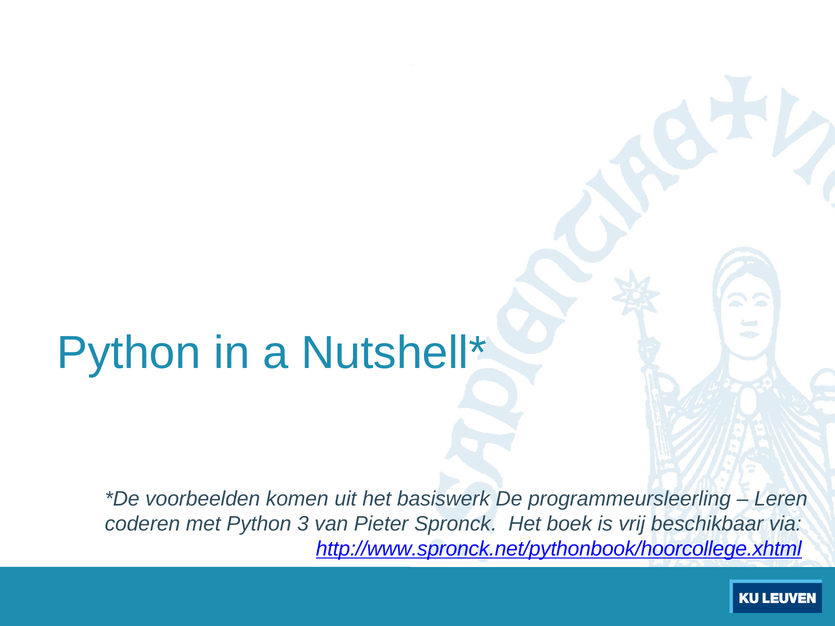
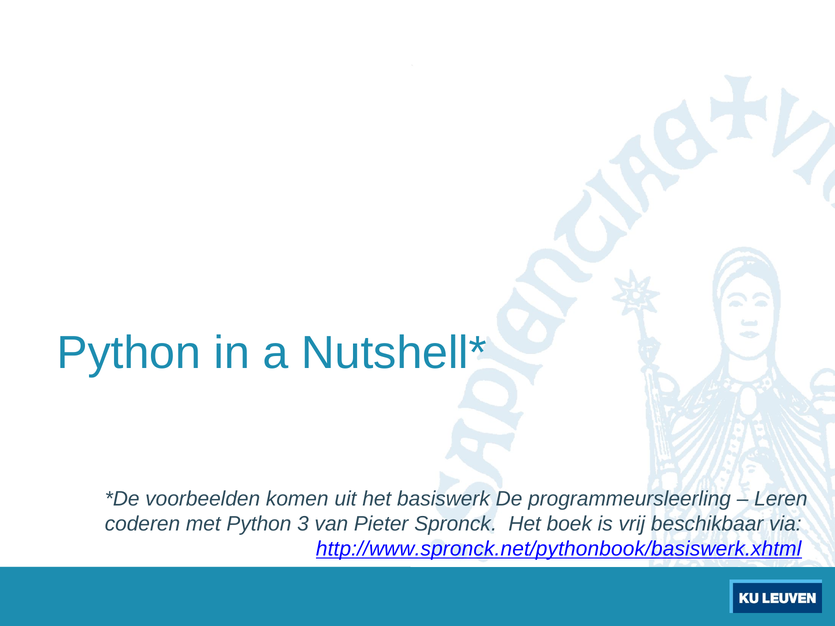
http://www.spronck.net/pythonbook/hoorcollege.xhtml: http://www.spronck.net/pythonbook/hoorcollege.xhtml -> http://www.spronck.net/pythonbook/basiswerk.xhtml
